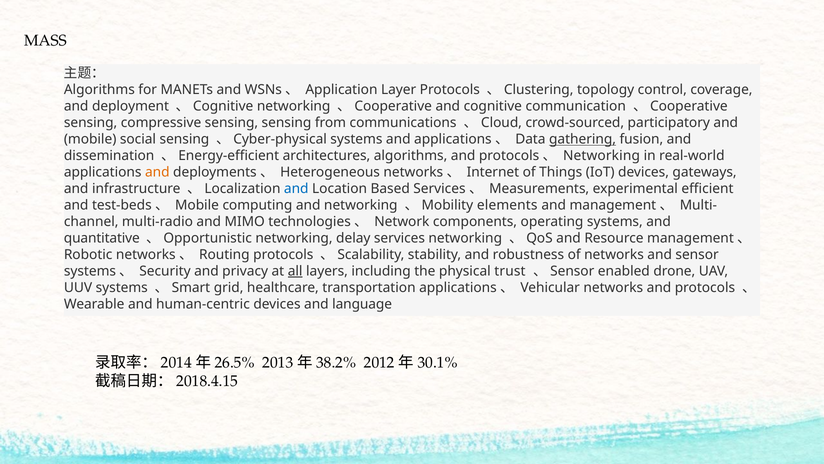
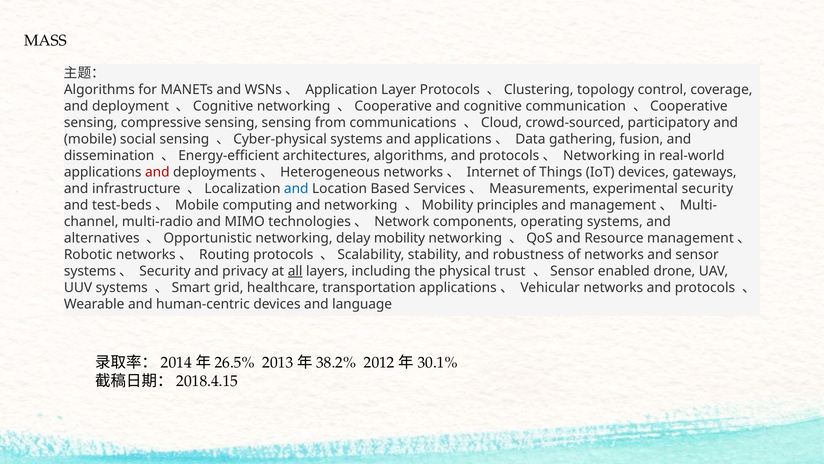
gathering underline: present -> none
and at (157, 172) colour: orange -> red
experimental efficient: efficient -> security
elements: elements -> principles
quantitative: quantitative -> alternatives
delay services: services -> mobility
